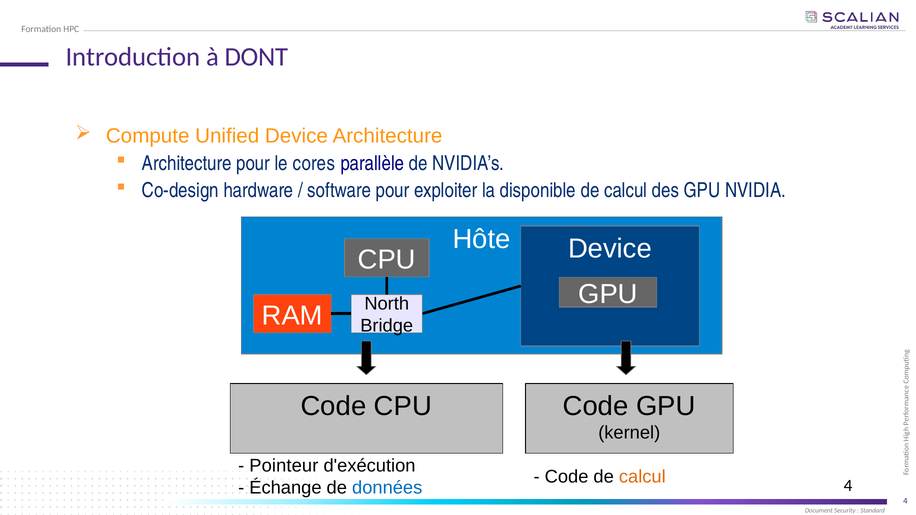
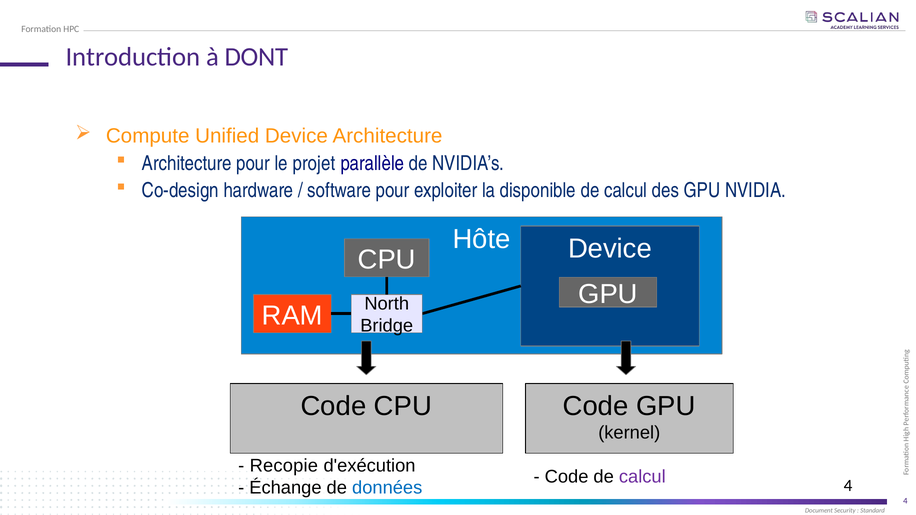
cores: cores -> projet
Pointeur: Pointeur -> Recopie
calcul at (642, 477) colour: orange -> purple
